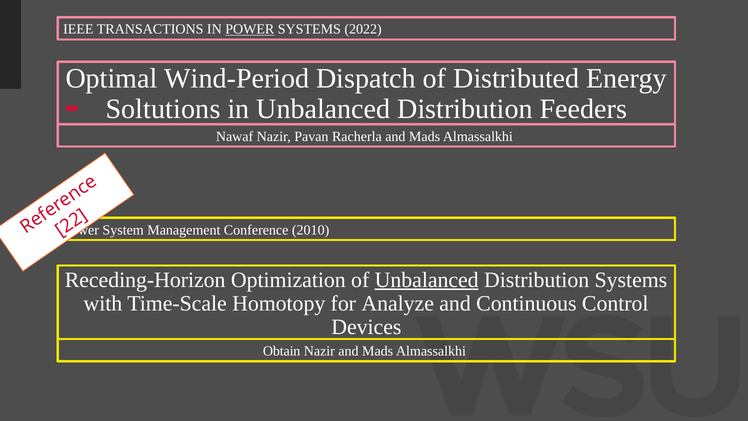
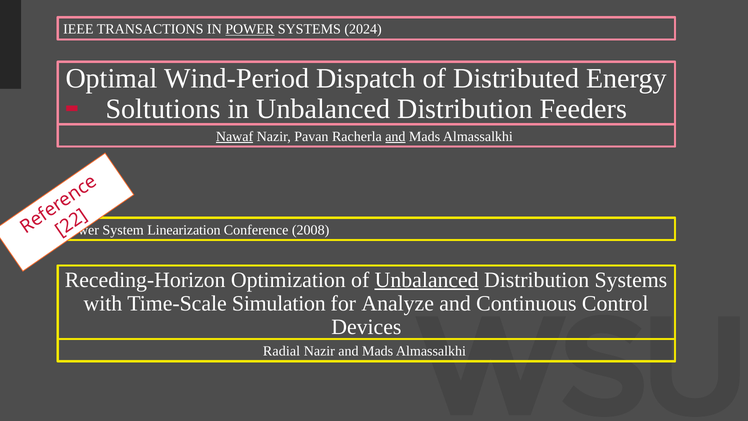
2022: 2022 -> 2024
Nawaf underline: none -> present
and at (395, 136) underline: none -> present
Management: Management -> Linearization
2010: 2010 -> 2008
Homotopy: Homotopy -> Simulation
Obtain: Obtain -> Radial
